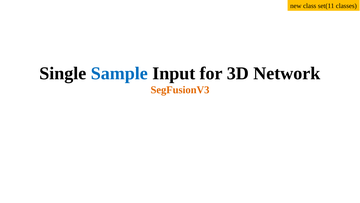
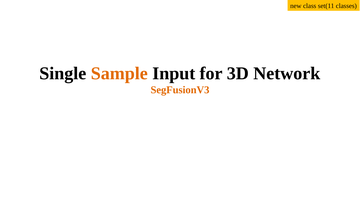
Sample colour: blue -> orange
